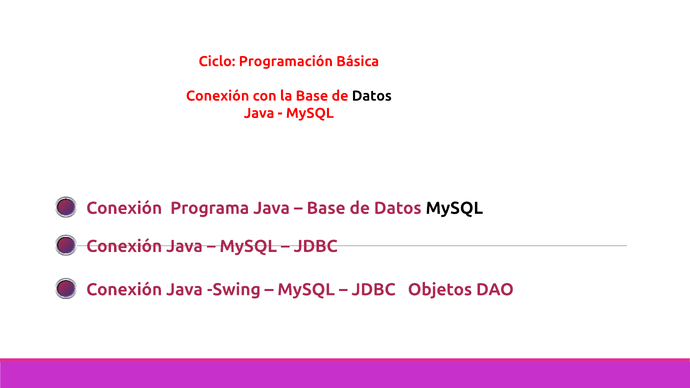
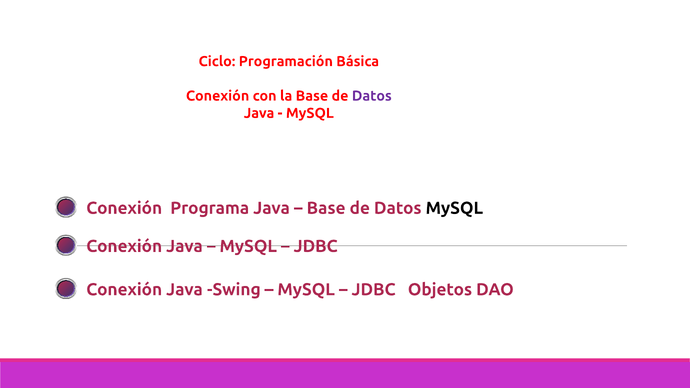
Datos at (372, 96) colour: black -> purple
